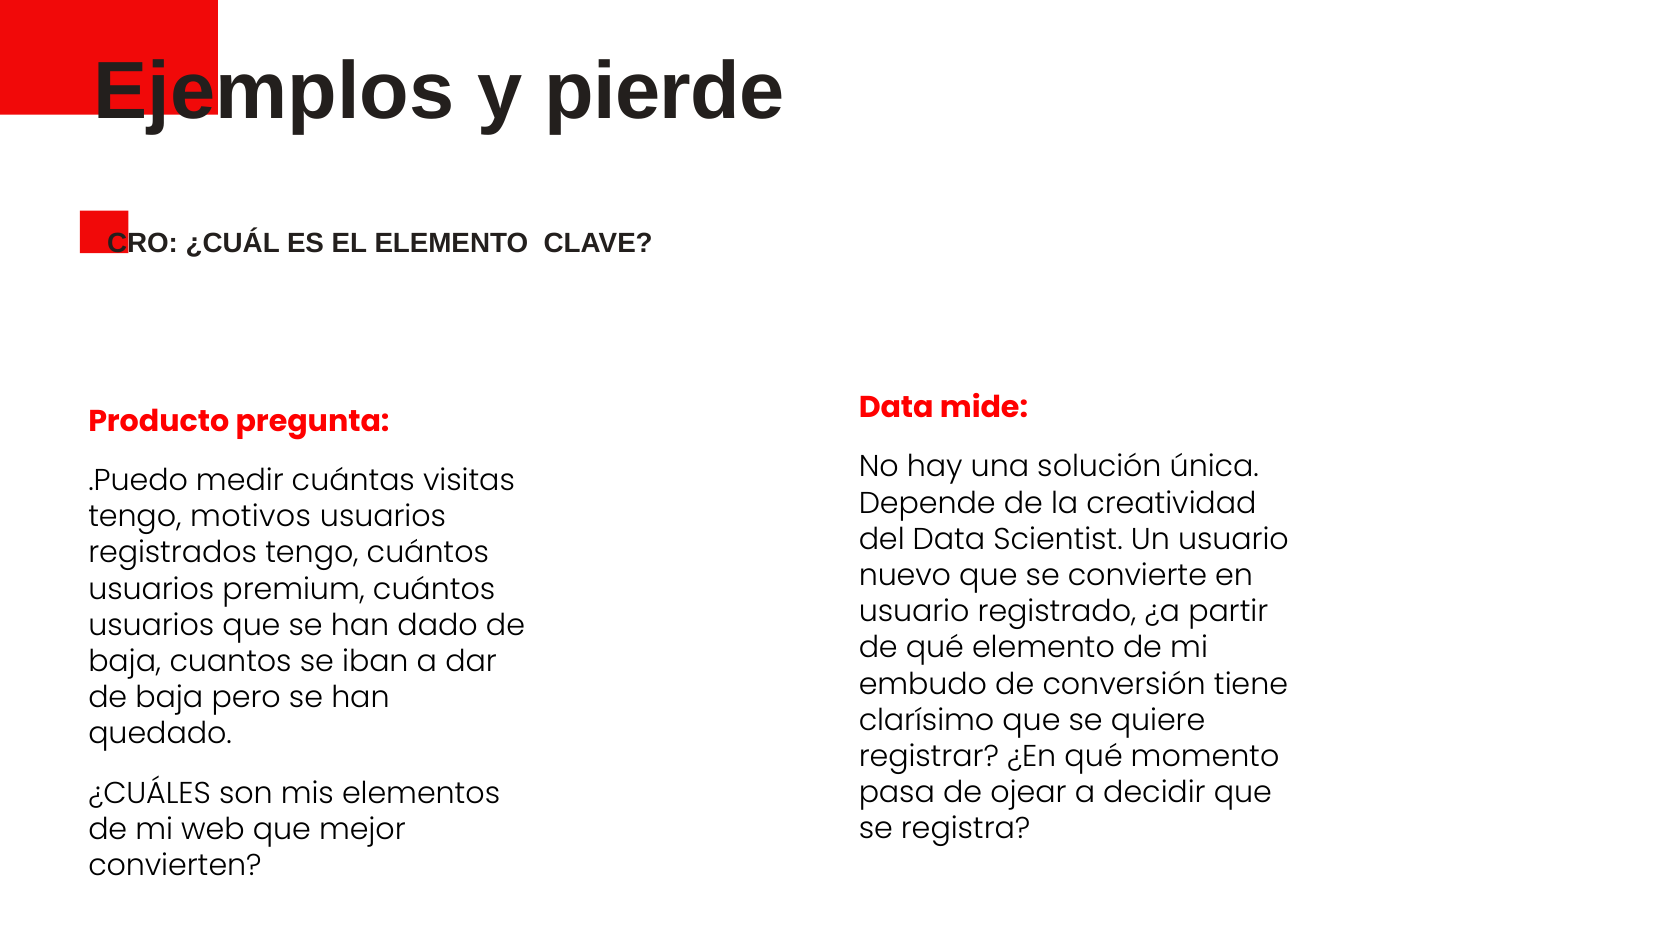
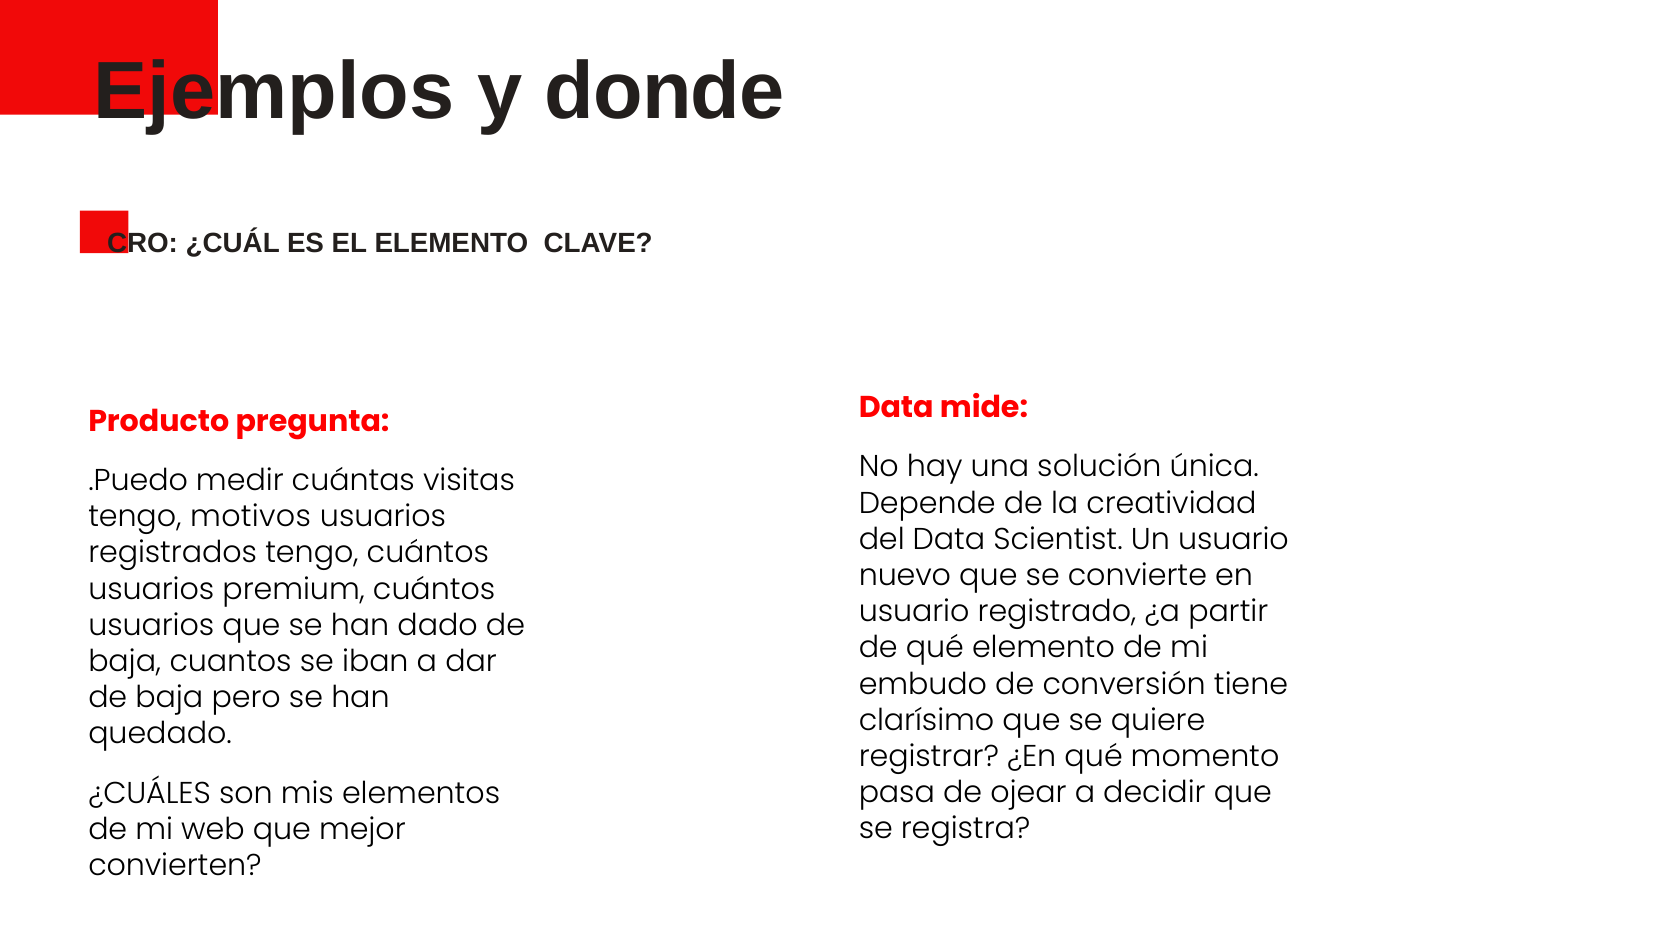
pierde: pierde -> donde
